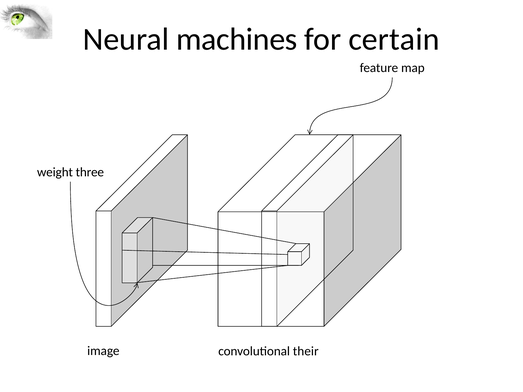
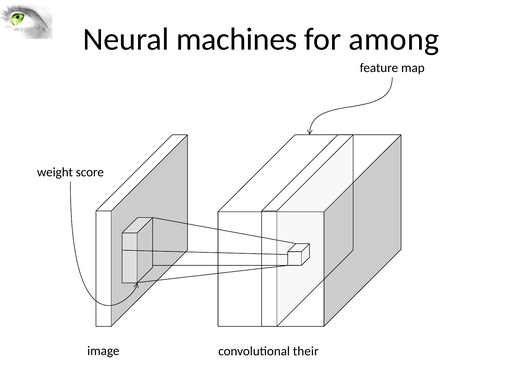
certain: certain -> among
three: three -> score
